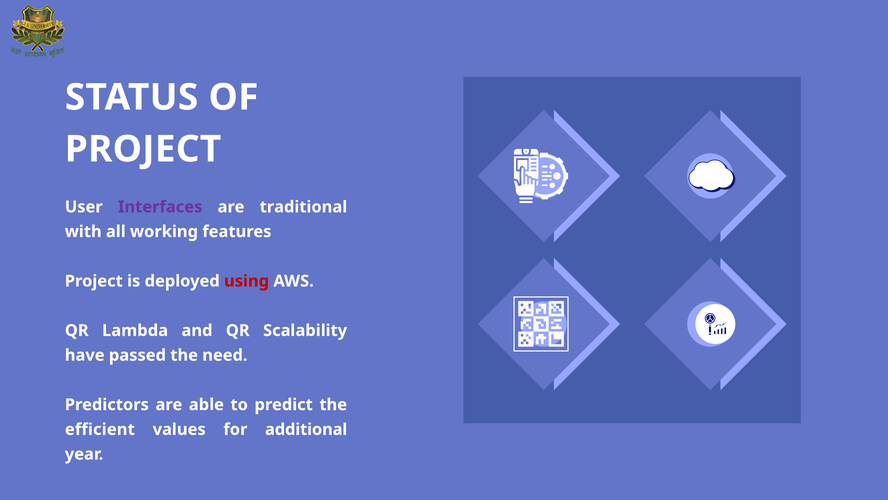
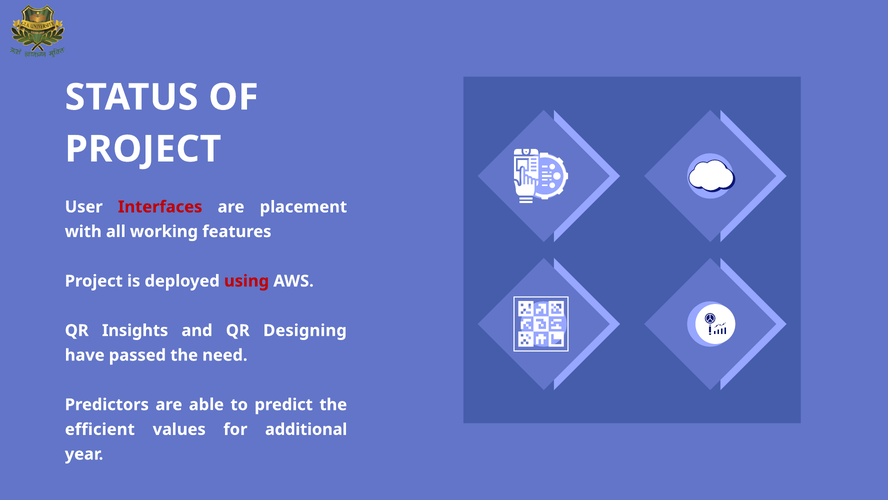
Interfaces colour: purple -> red
traditional: traditional -> placement
Lambda: Lambda -> Insights
Scalability: Scalability -> Designing
